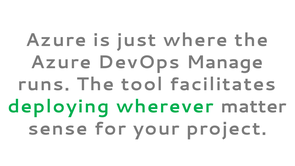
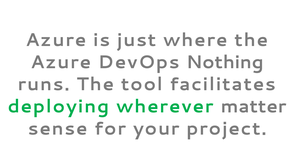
Manage: Manage -> Nothing
